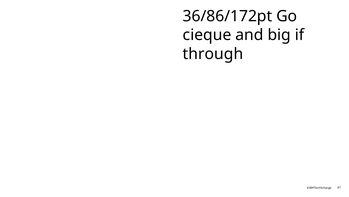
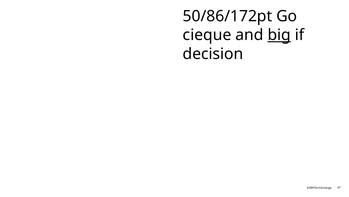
36/86/172pt: 36/86/172pt -> 50/86/172pt
big underline: none -> present
through: through -> decision
